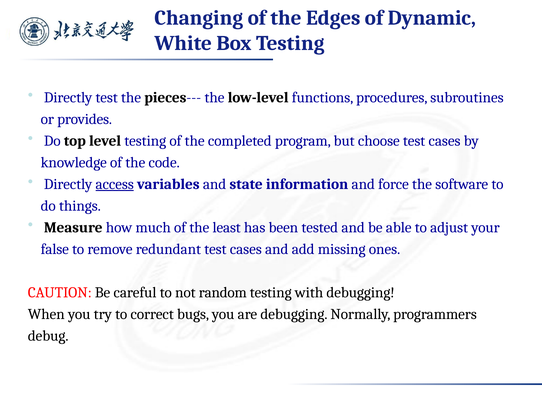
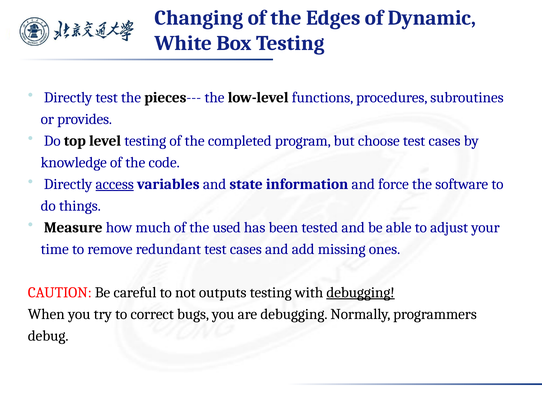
least: least -> used
false: false -> time
random: random -> outputs
debugging at (361, 293) underline: none -> present
